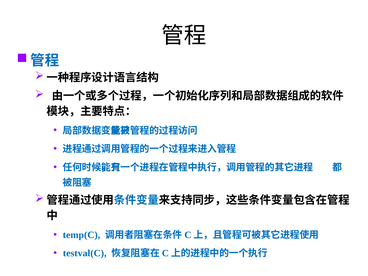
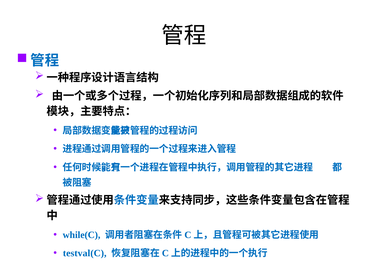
temp(C: temp(C -> while(C
